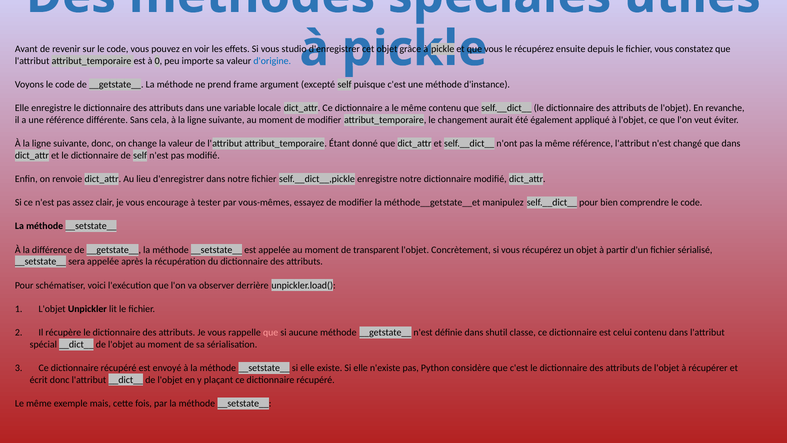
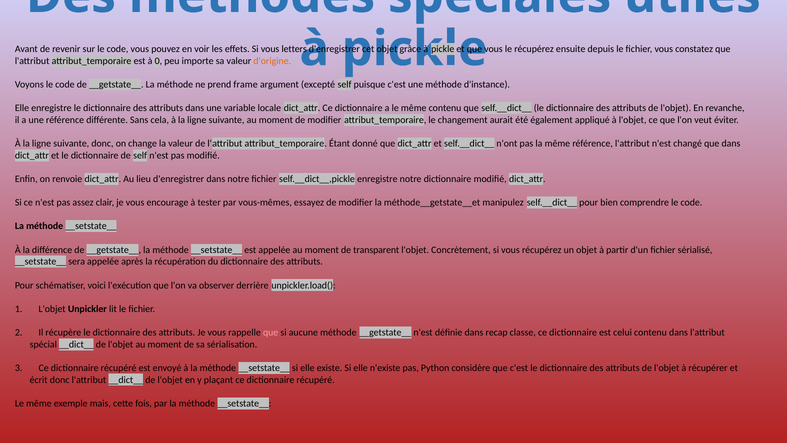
studio: studio -> letters
d'origine colour: blue -> orange
shutil: shutil -> recap
